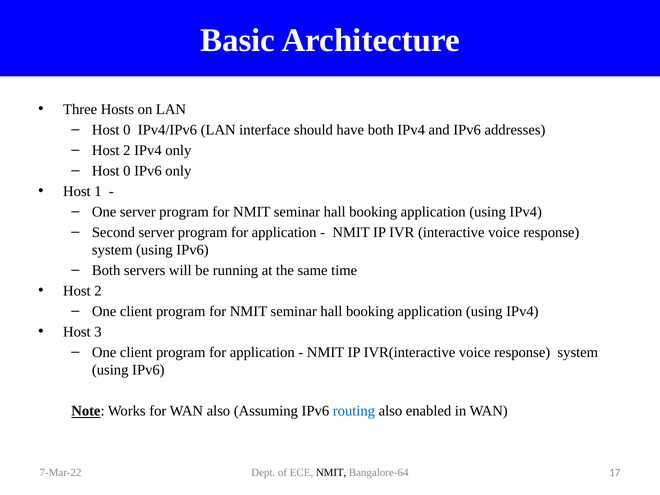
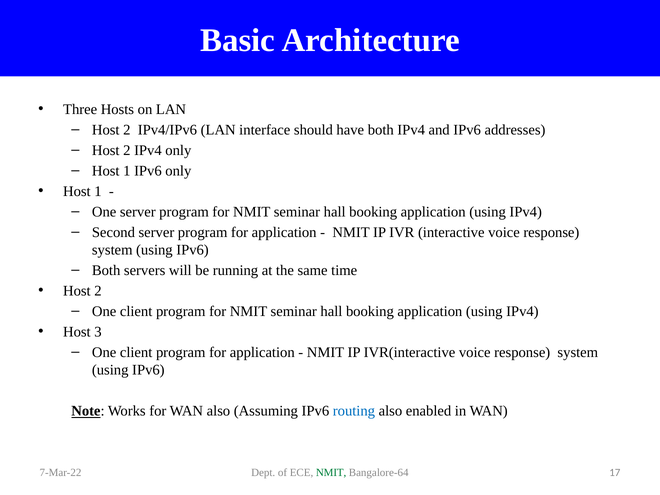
0 at (127, 130): 0 -> 2
0 at (127, 171): 0 -> 1
NMIT at (331, 473) colour: black -> green
